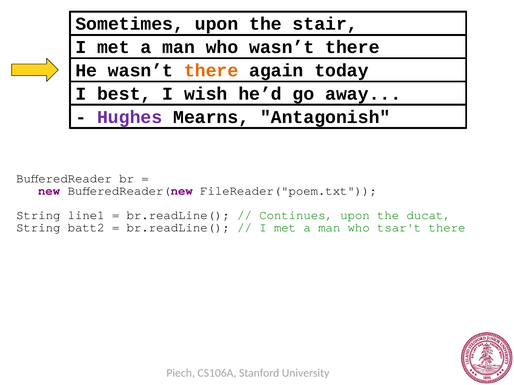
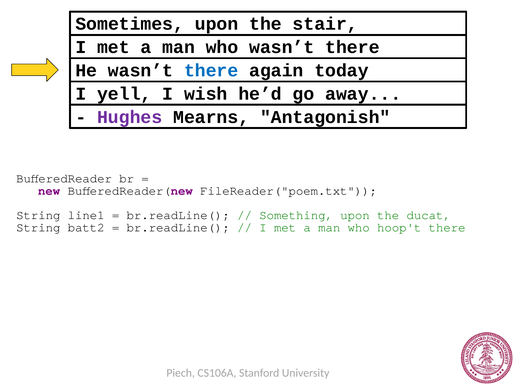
there at (211, 71) colour: orange -> blue
best: best -> yell
Continues: Continues -> Something
tsar't: tsar't -> hoop't
